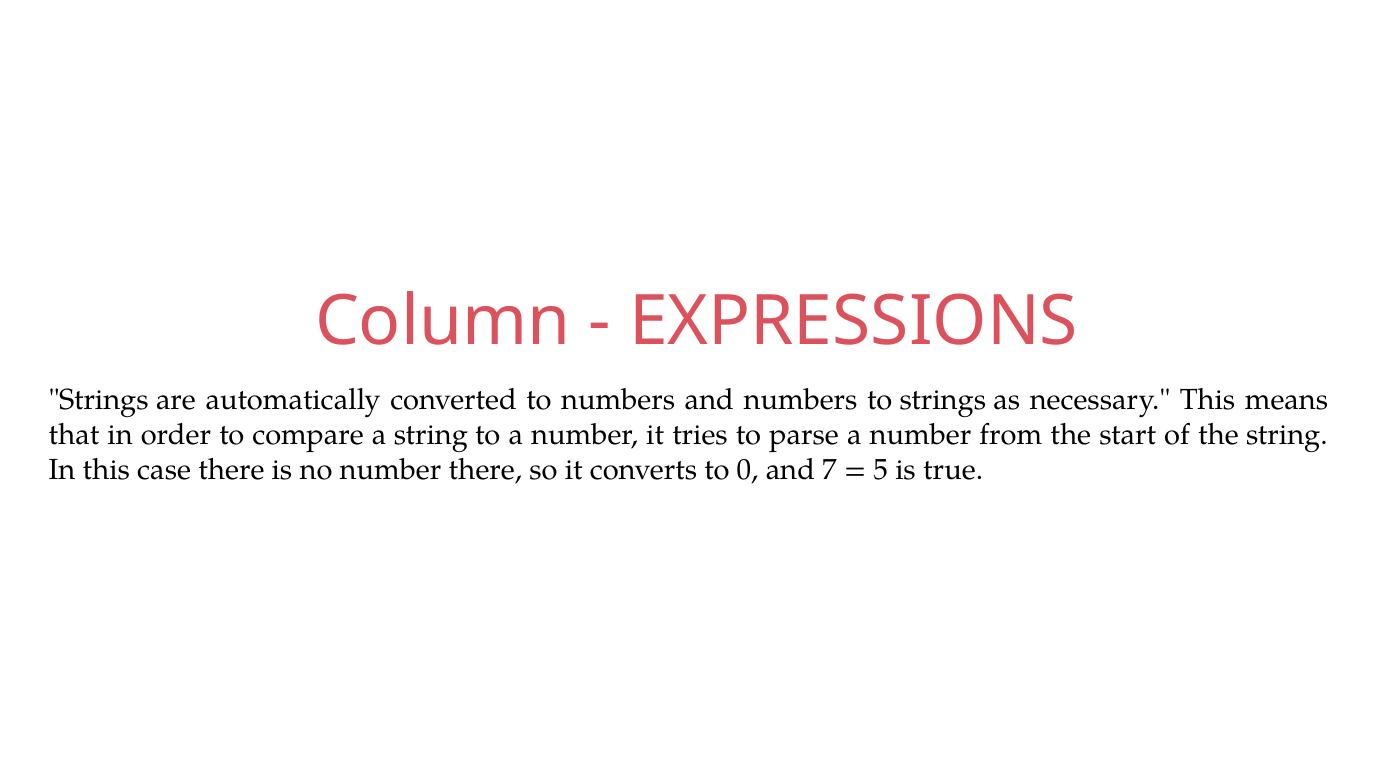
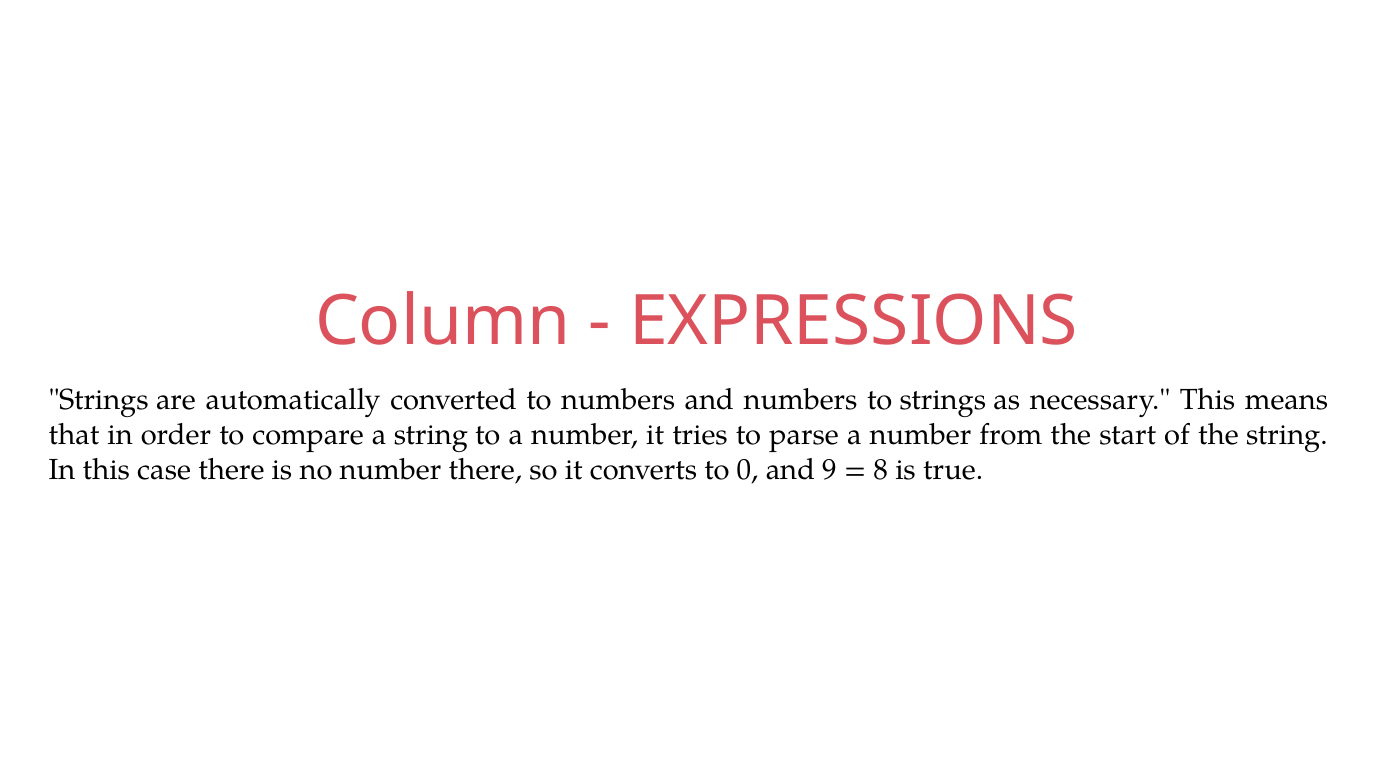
7: 7 -> 9
5: 5 -> 8
